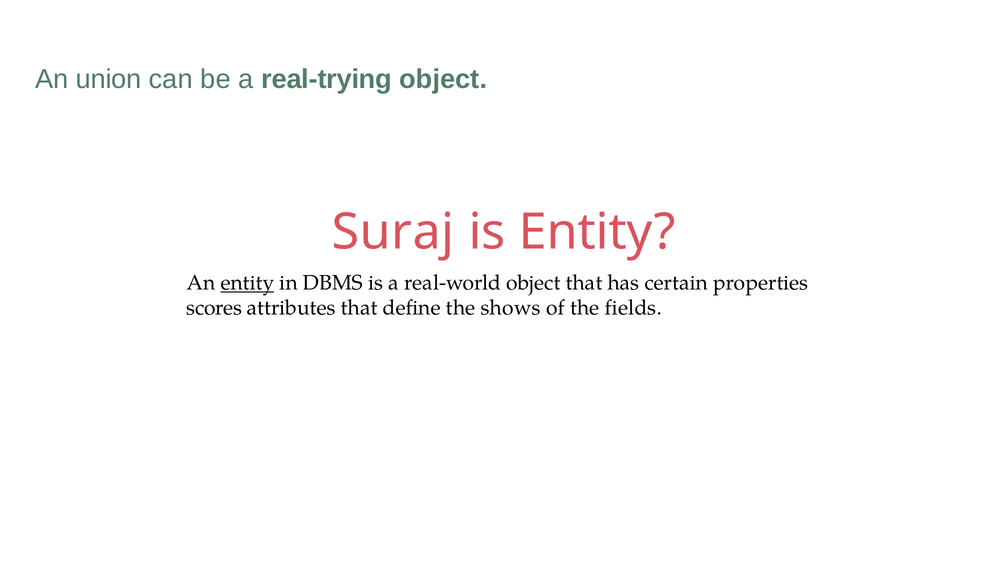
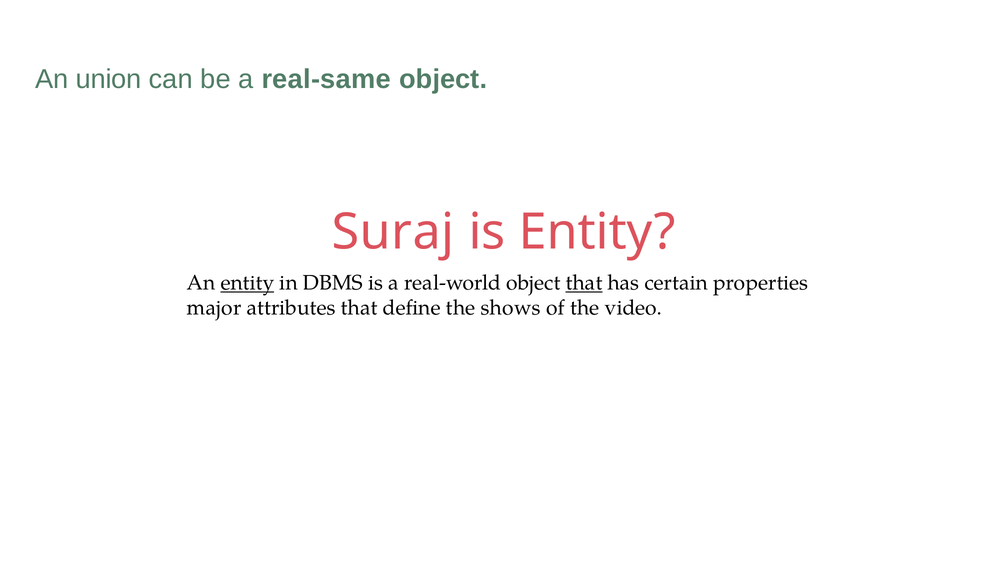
real-trying: real-trying -> real-same
that at (584, 283) underline: none -> present
scores: scores -> major
fields: fields -> video
